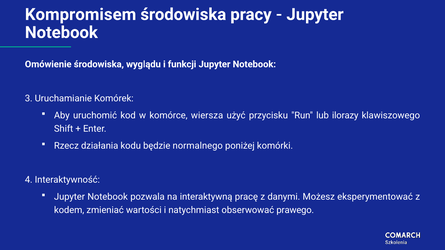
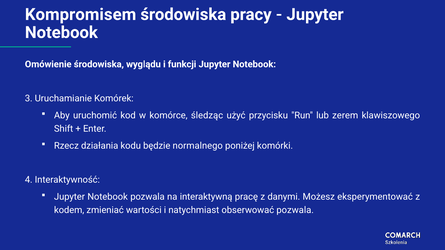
wiersza: wiersza -> śledząc
ilorazy: ilorazy -> zerem
obserwować prawego: prawego -> pozwala
